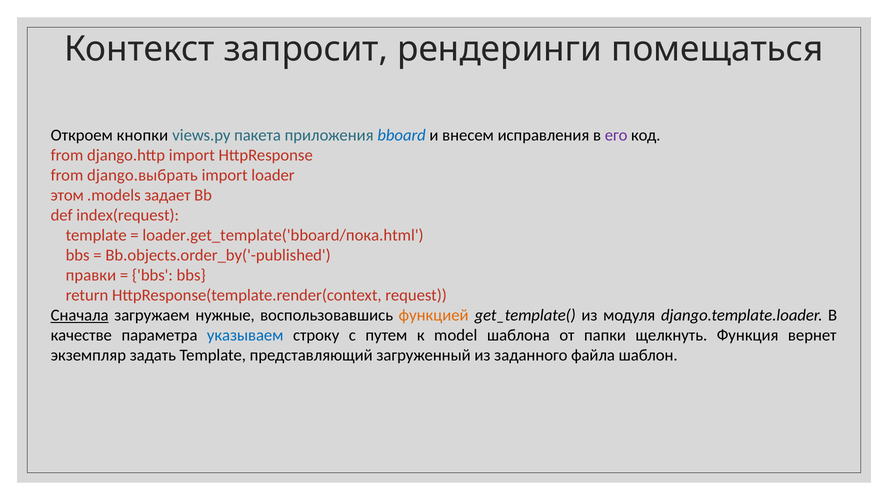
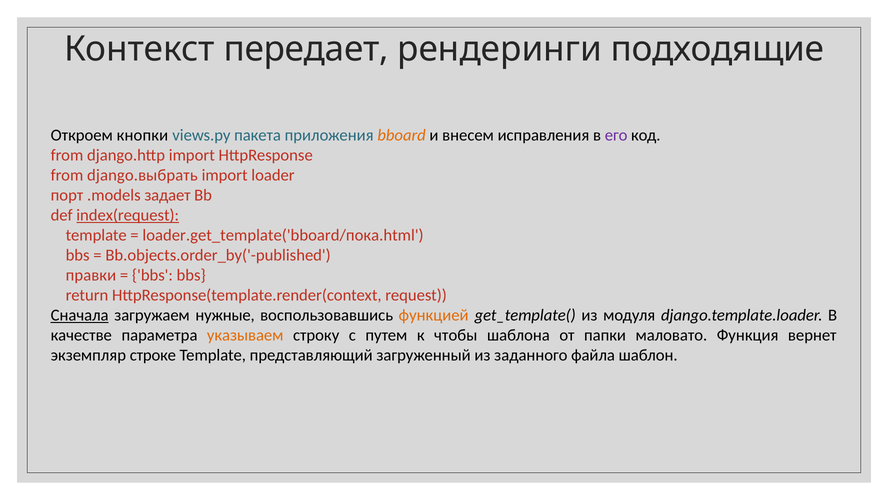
запросит: запросит -> передает
помещаться: помещаться -> подходящие
bbоаrd colour: blue -> orange
этом: этом -> порт
index(request underline: none -> present
указываем colour: blue -> orange
model: model -> чтобы
щелкнуть: щелкнуть -> маловато
задать: задать -> строке
